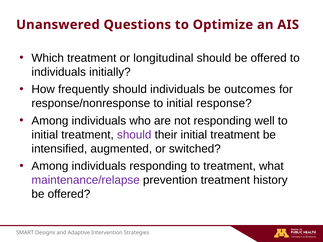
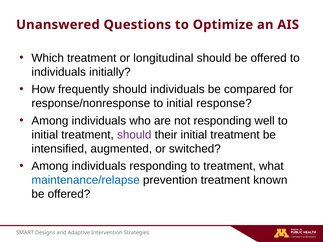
outcomes: outcomes -> compared
maintenance/relapse colour: purple -> blue
history: history -> known
